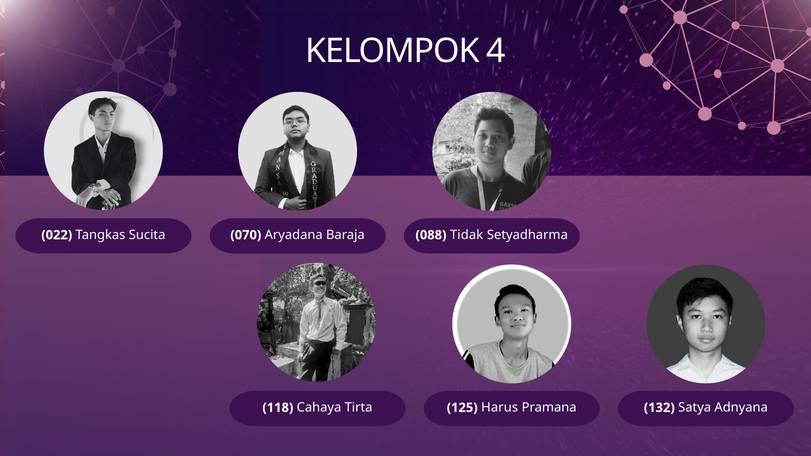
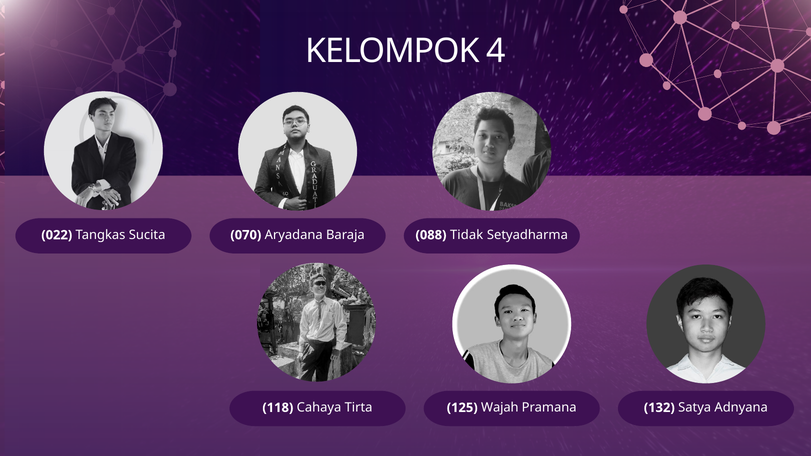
Harus: Harus -> Wajah
